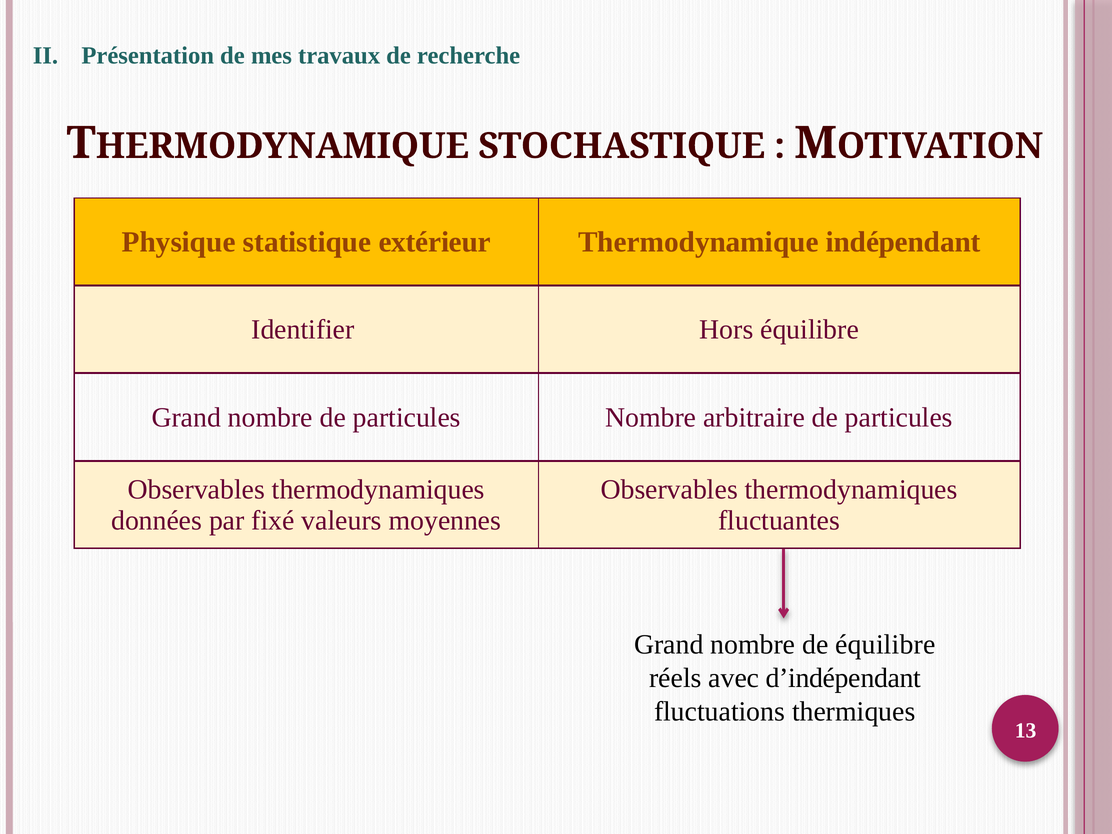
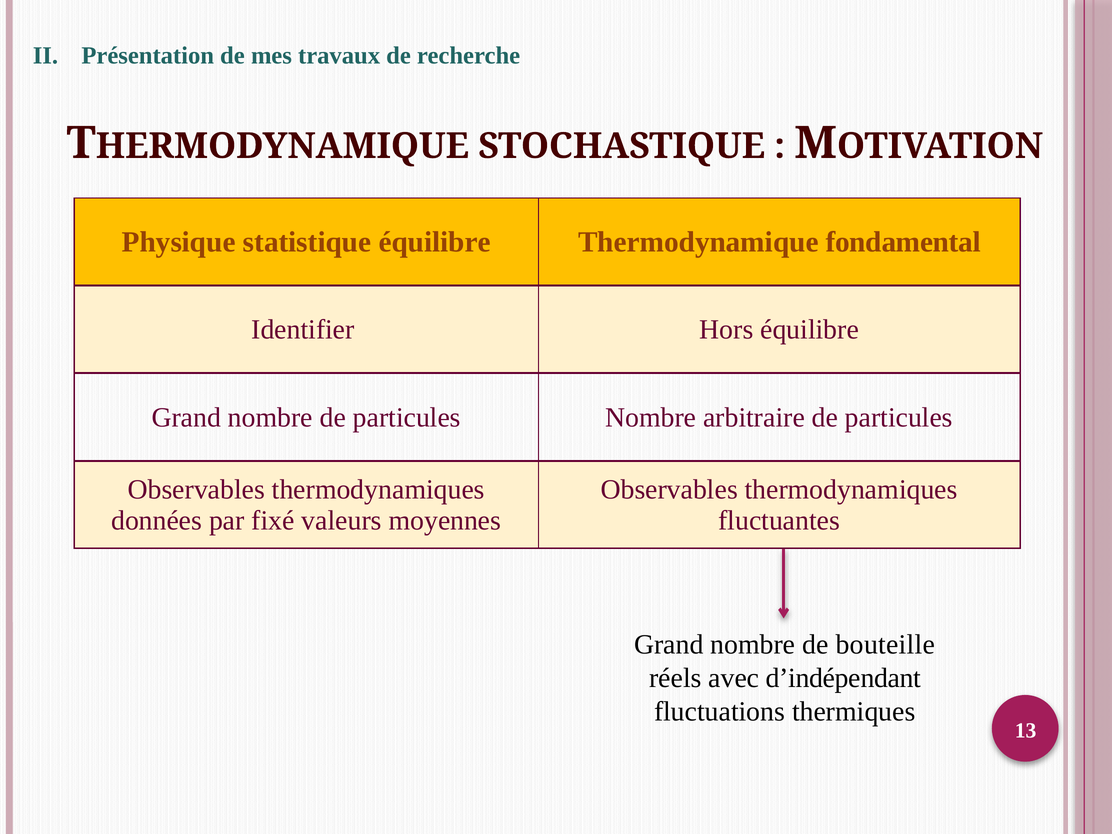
statistique extérieur: extérieur -> équilibre
indépendant: indépendant -> fondamental
de équilibre: équilibre -> bouteille
